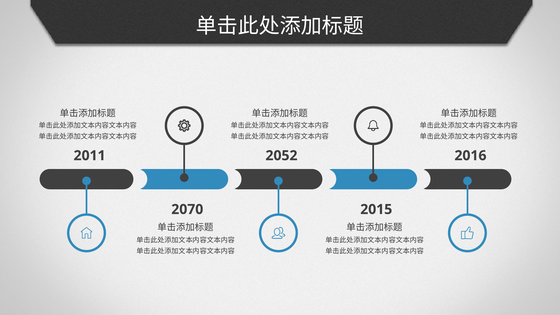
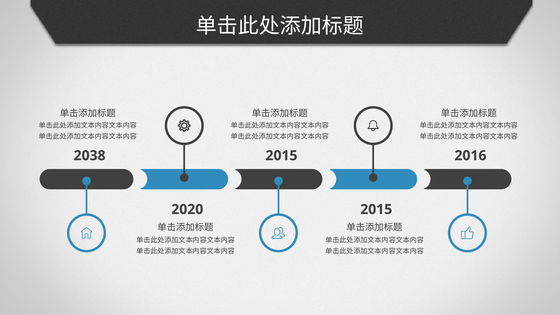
2011: 2011 -> 2038
2052 at (281, 156): 2052 -> 2015
2070: 2070 -> 2020
